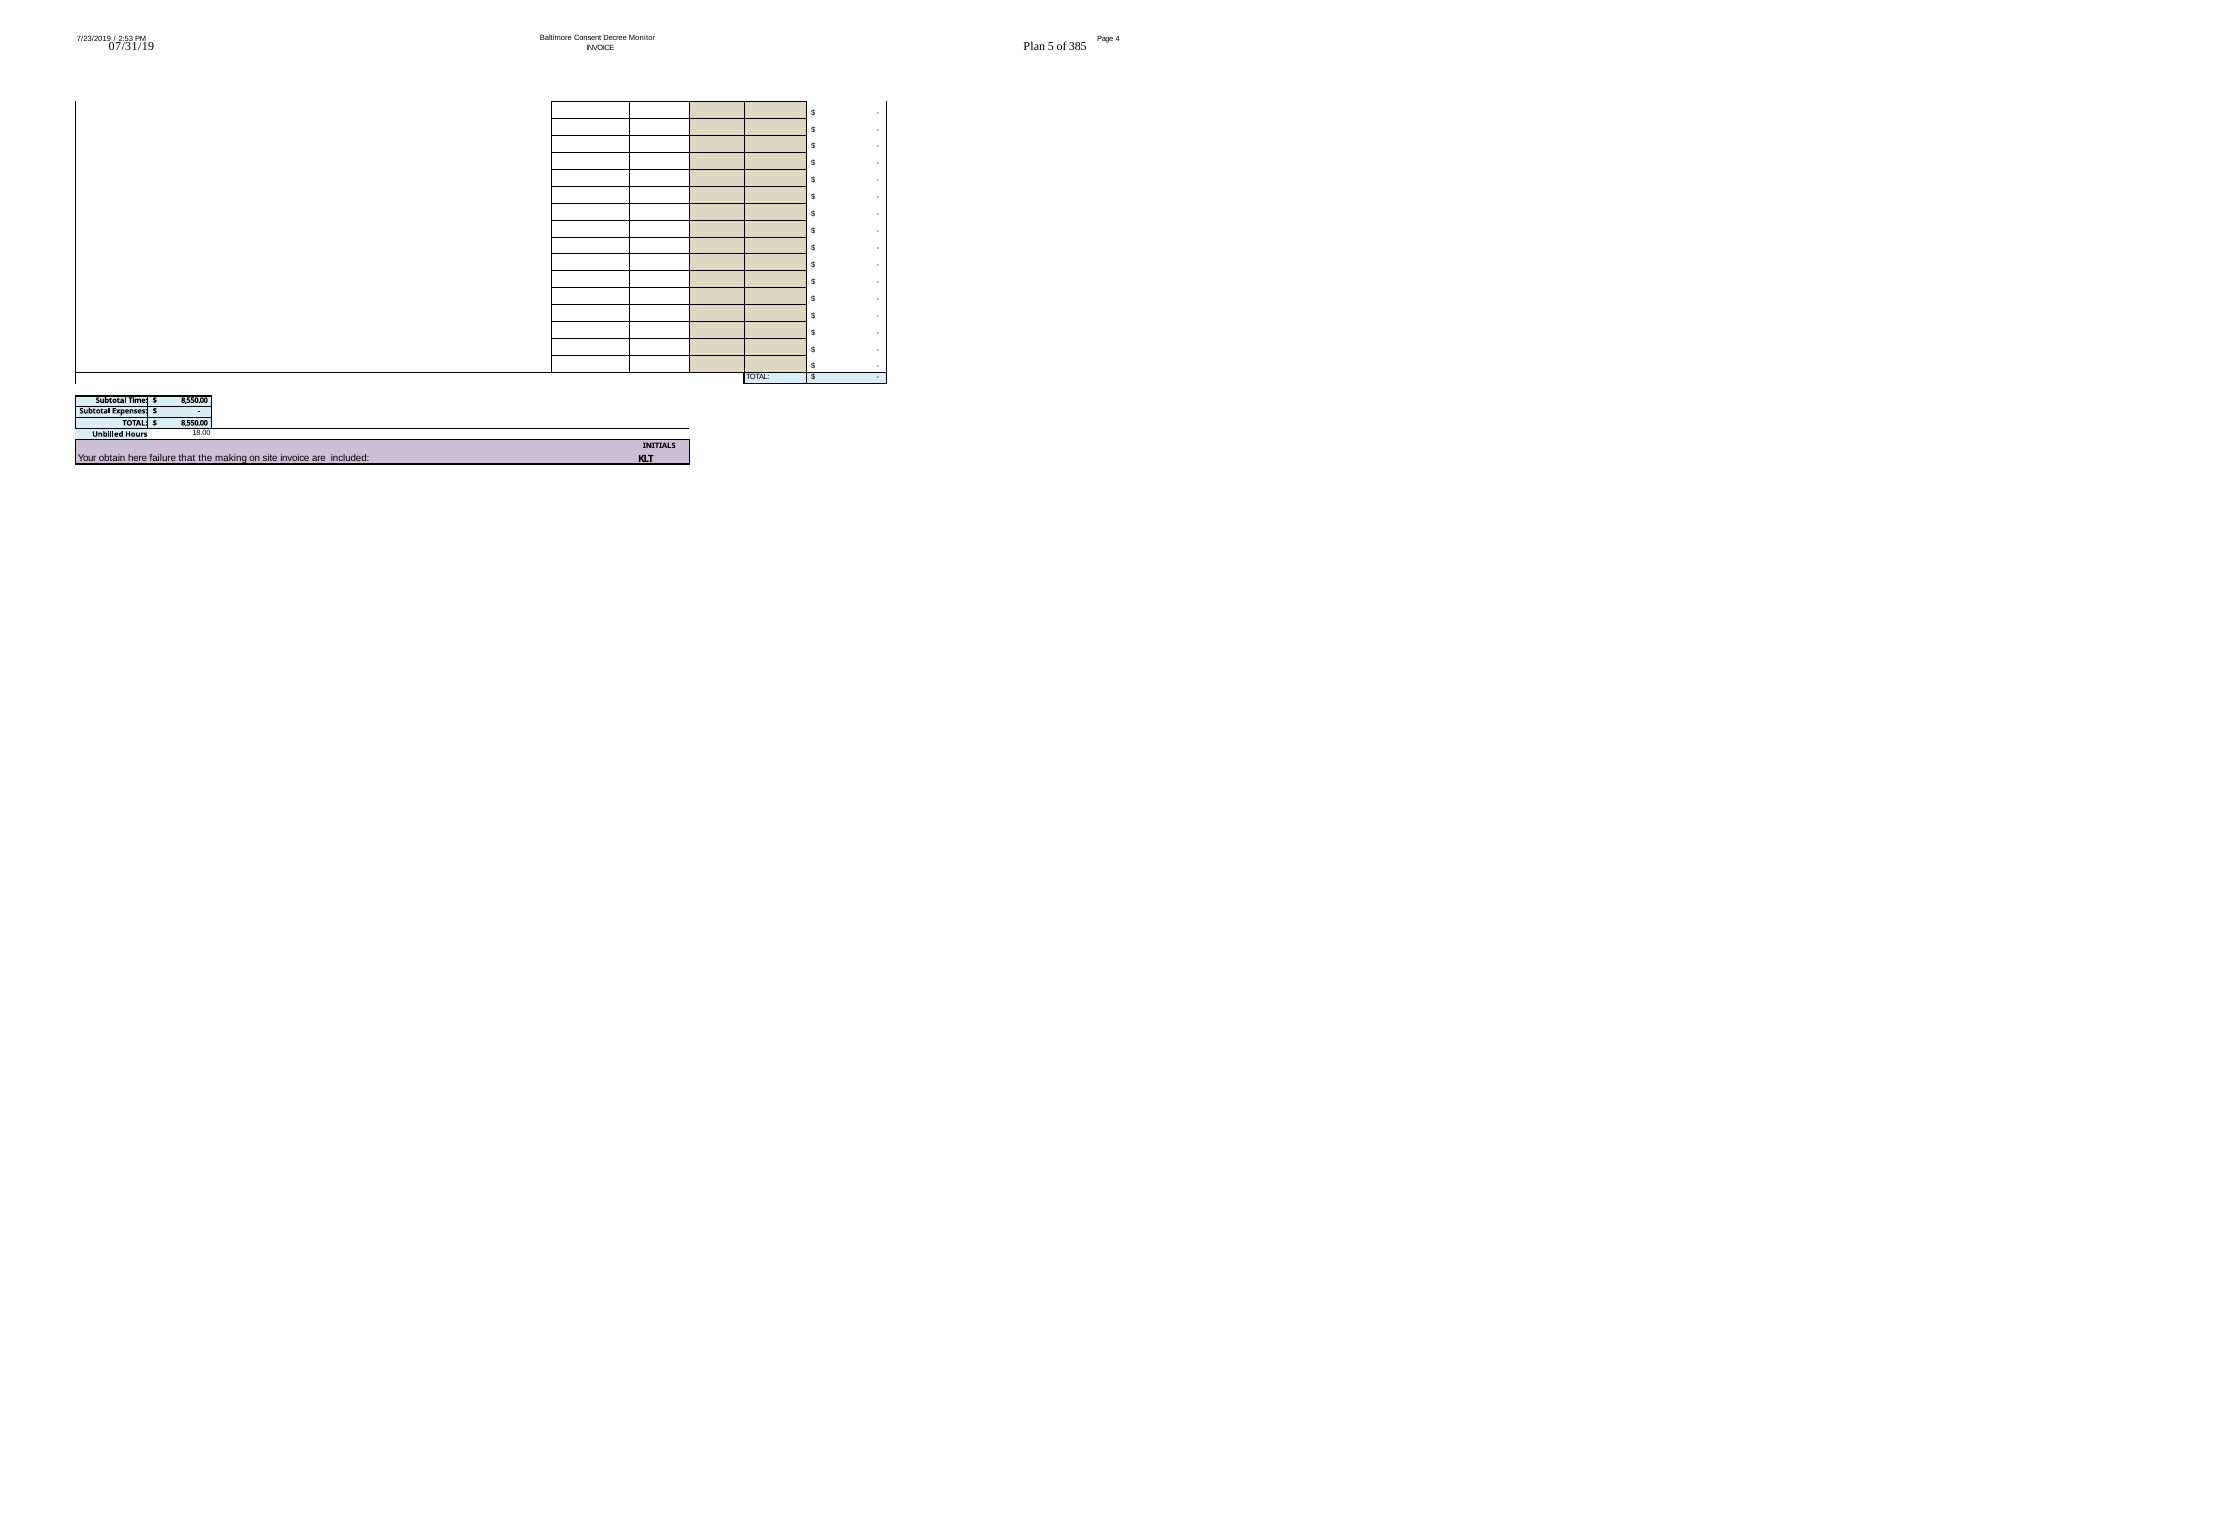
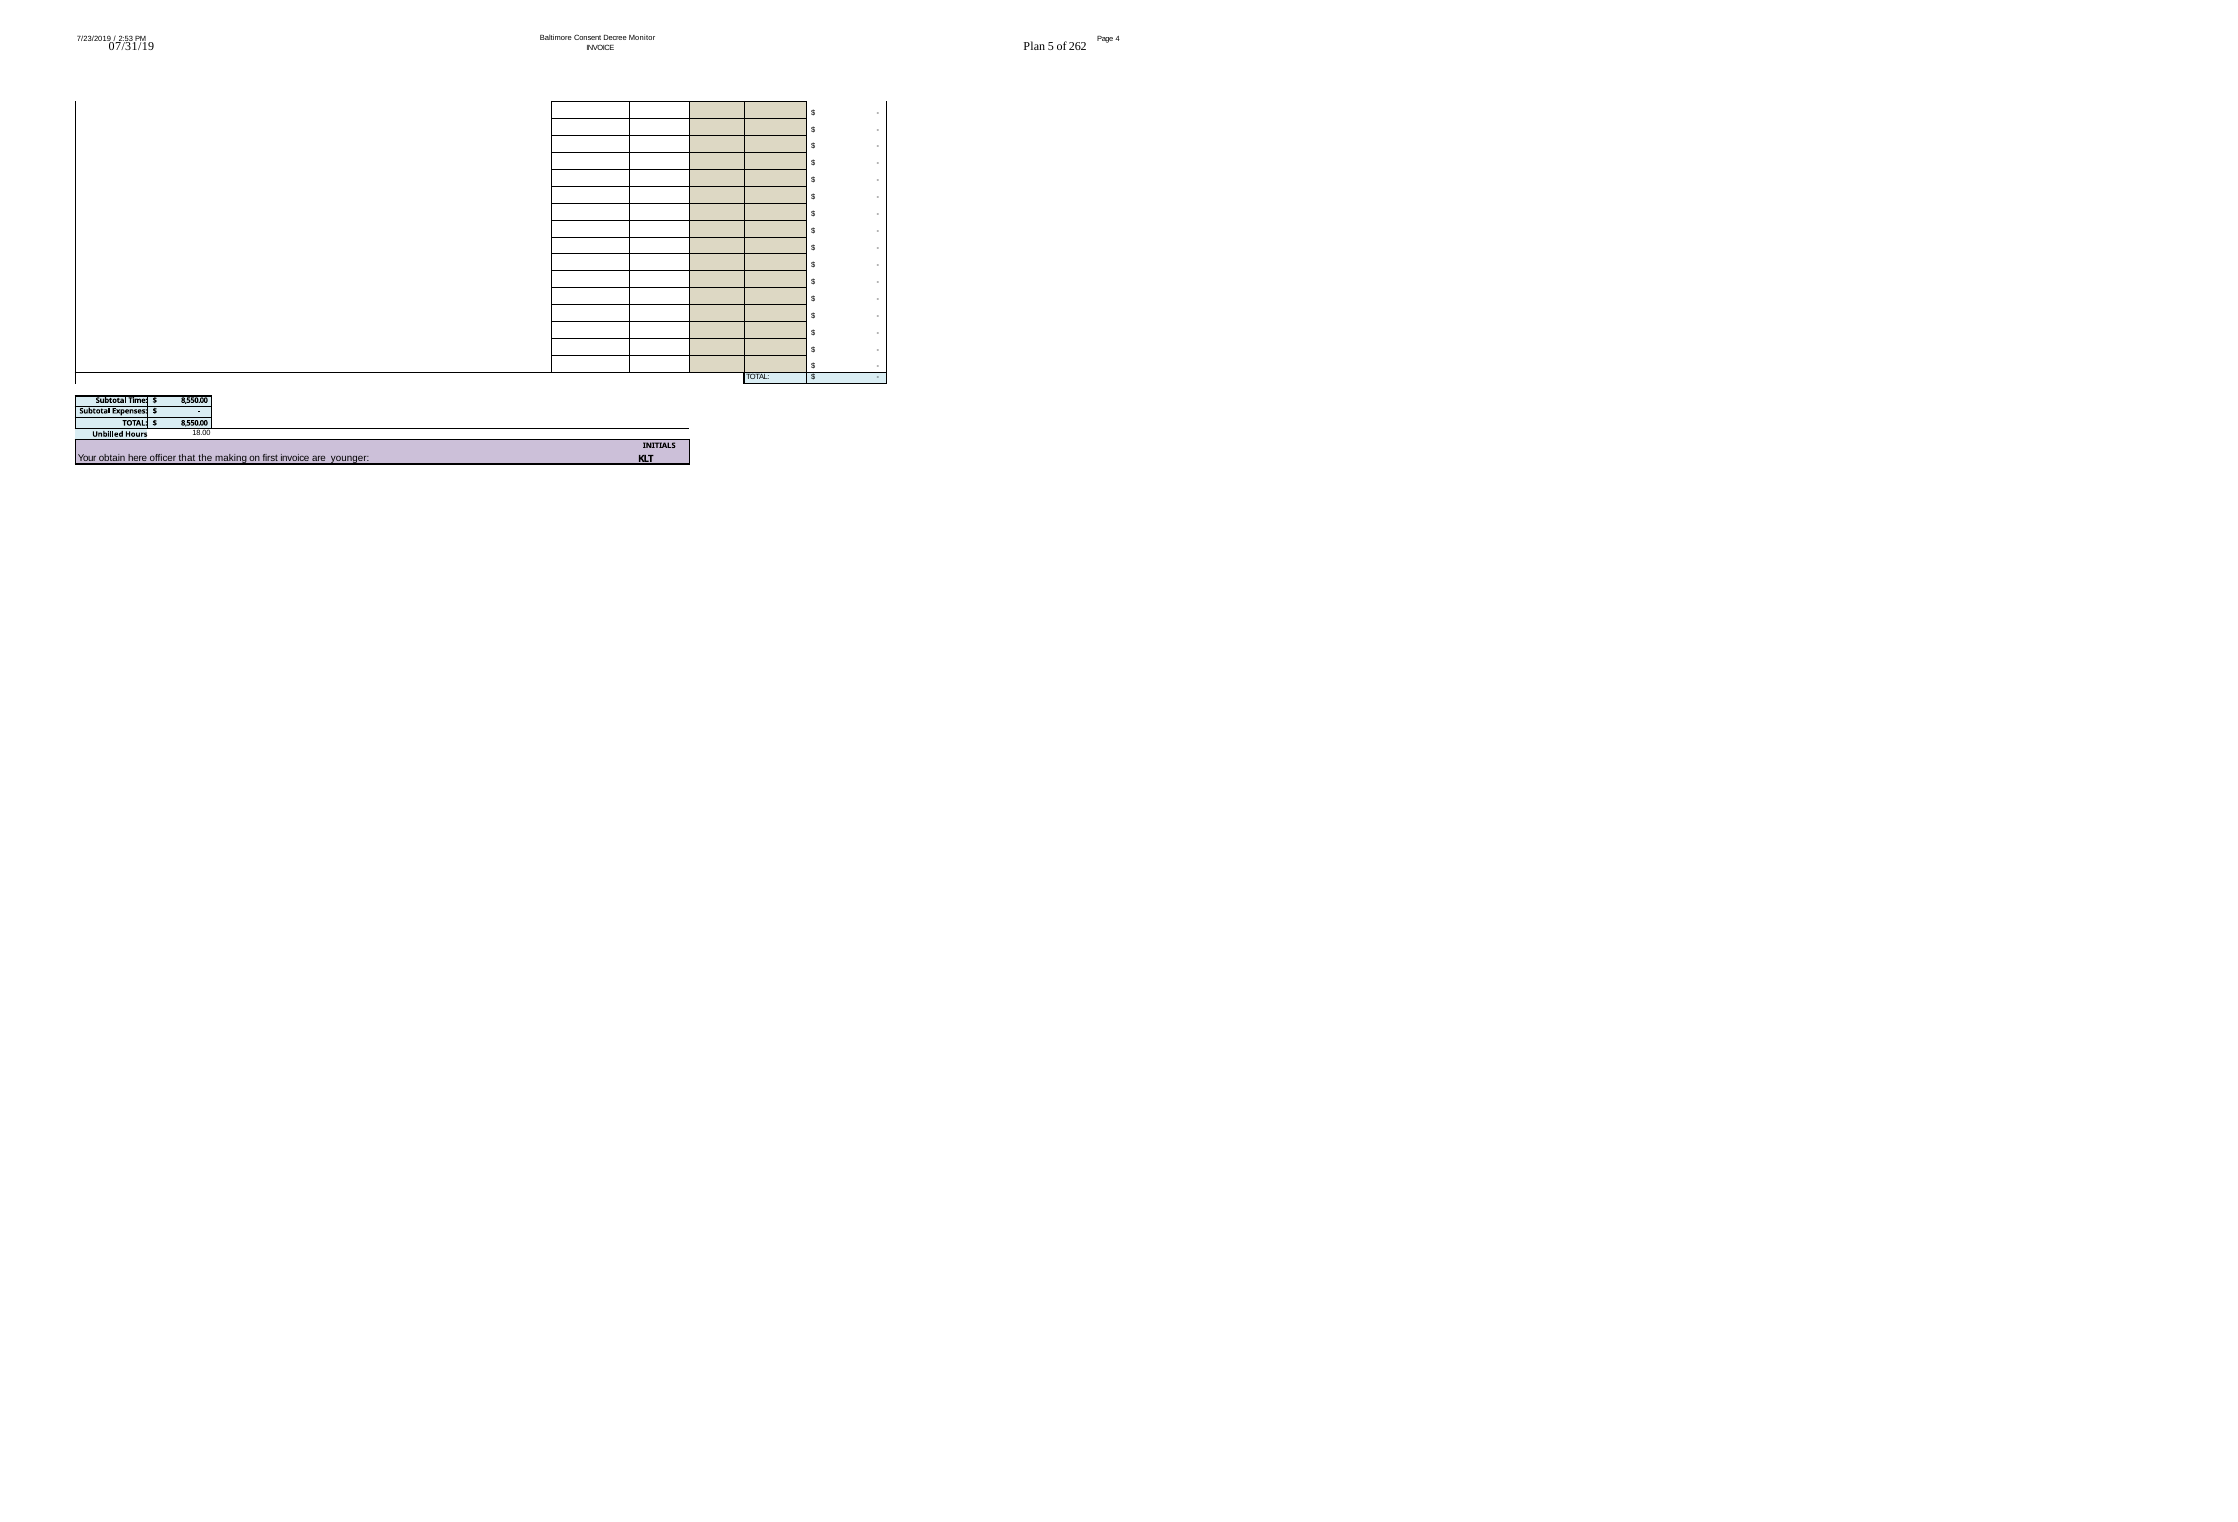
385: 385 -> 262
failure: failure -> officer
site: site -> first
included: included -> younger
